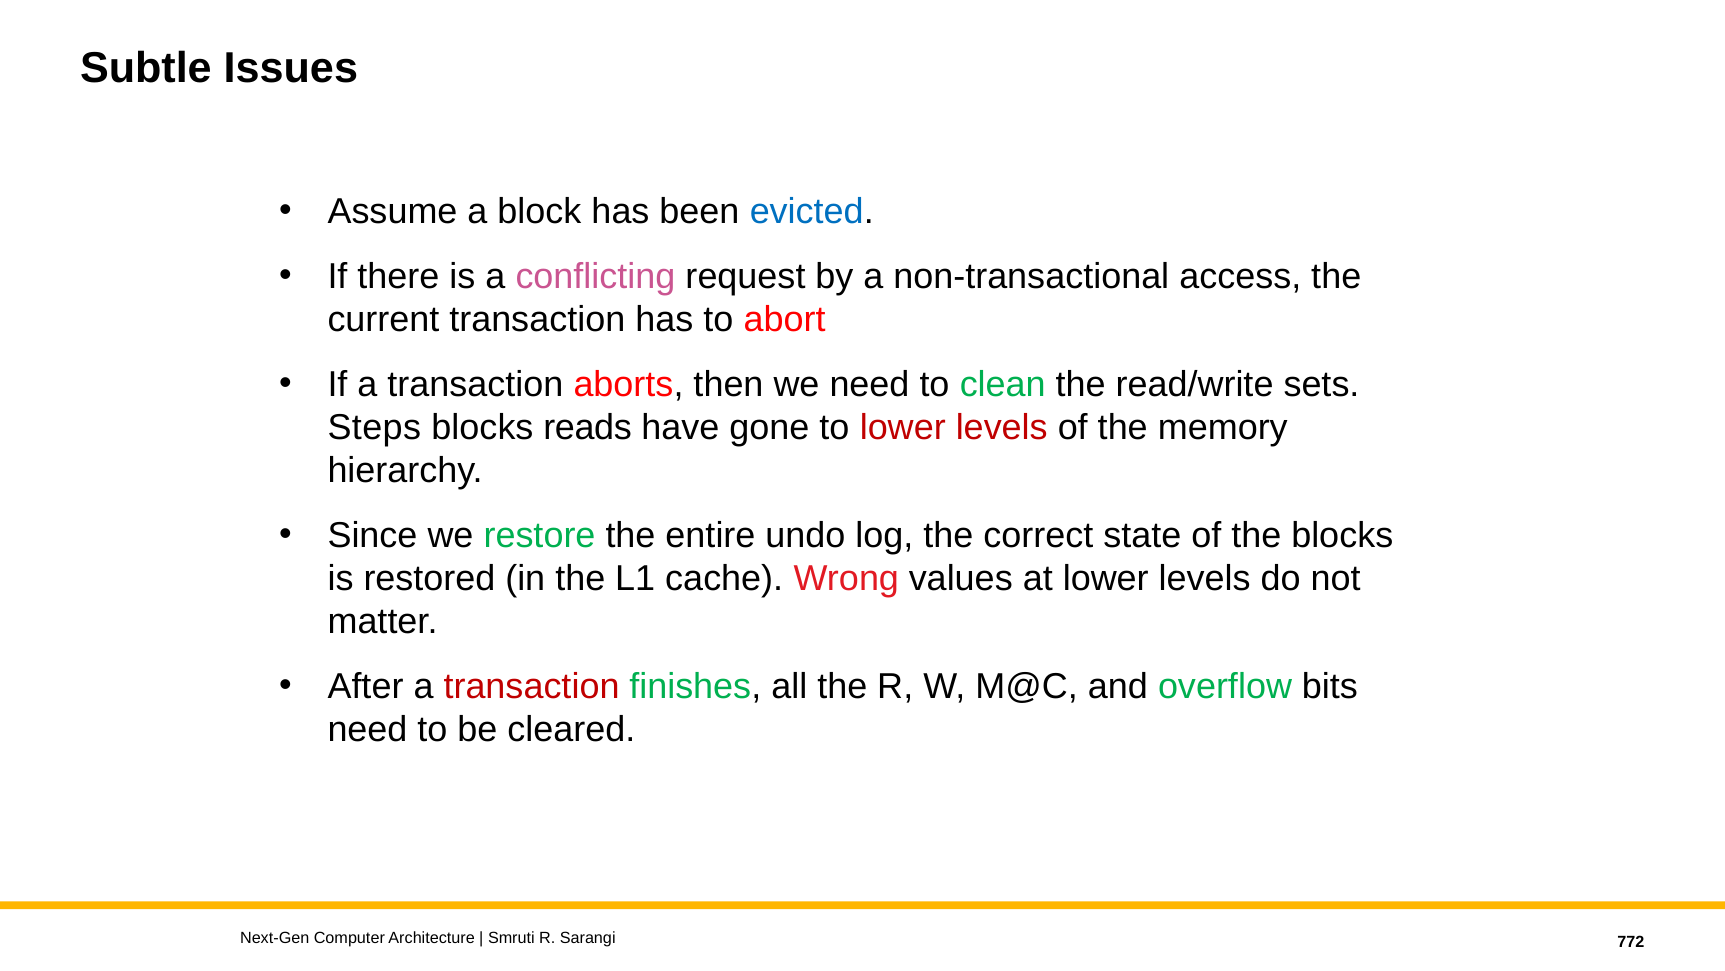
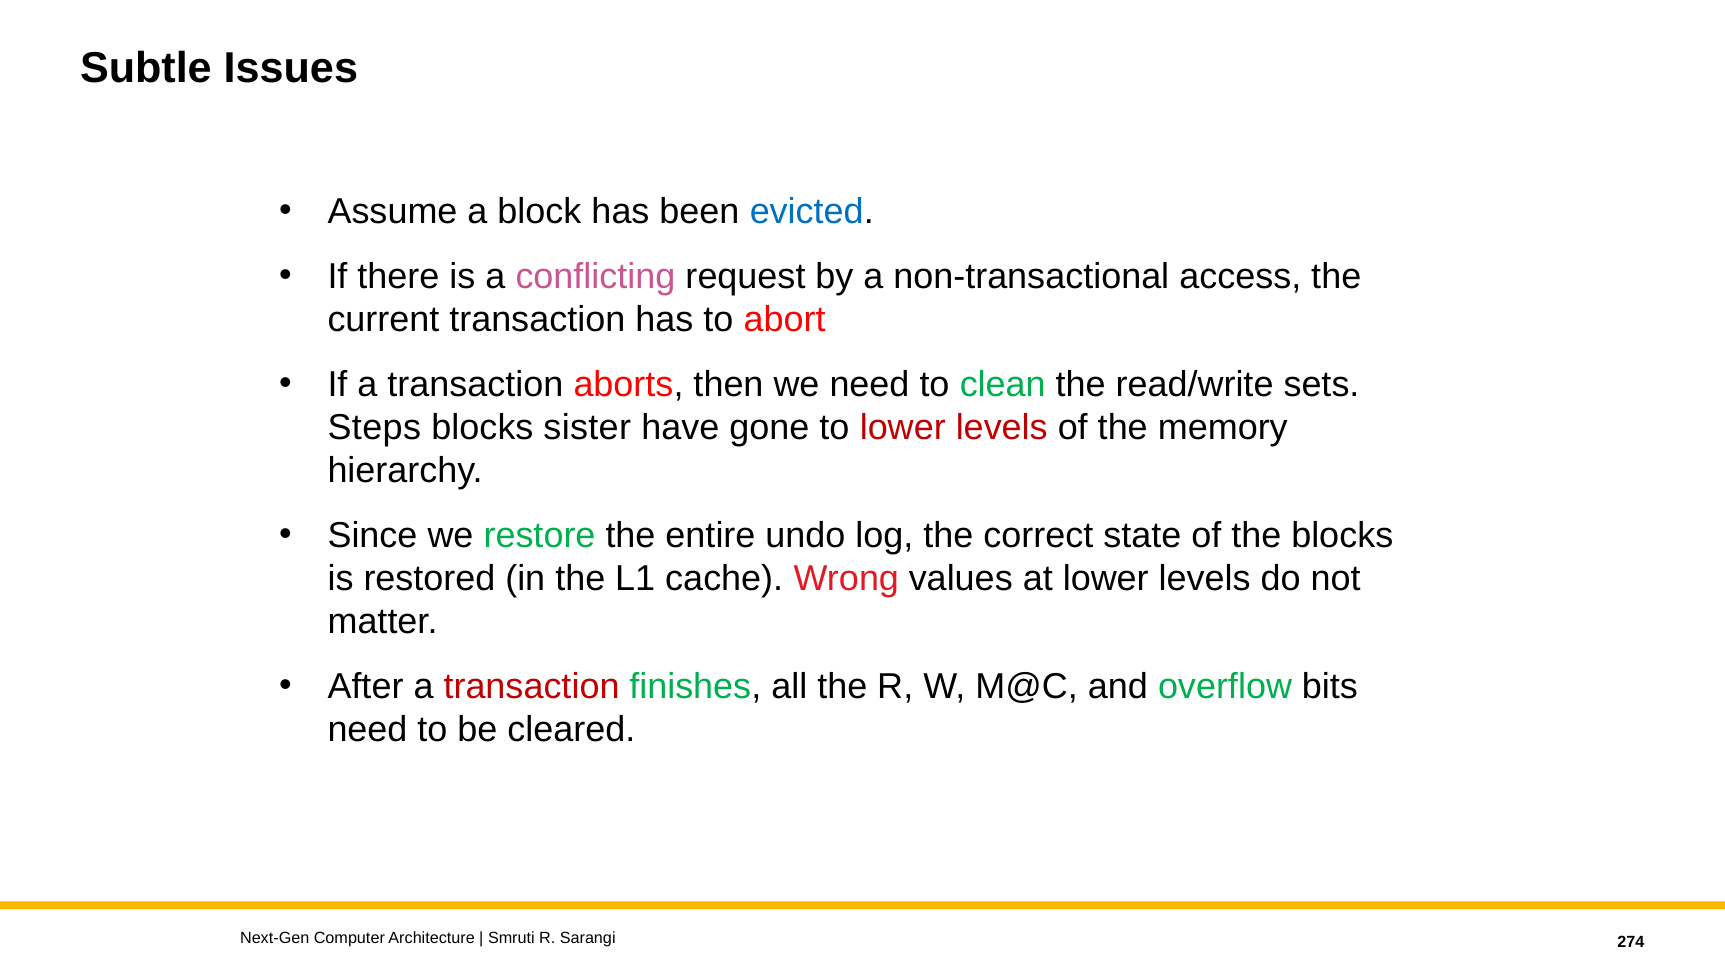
reads: reads -> sister
772: 772 -> 274
